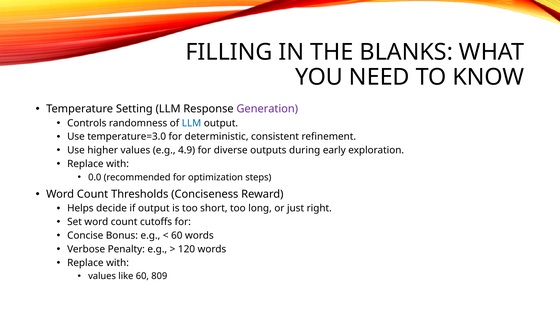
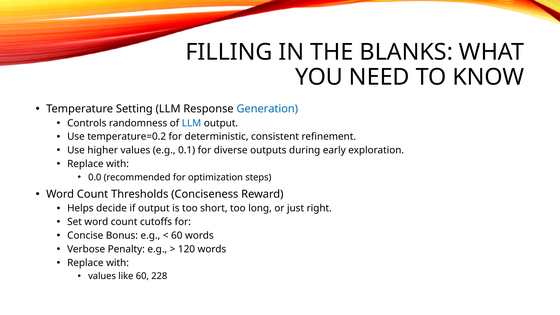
Generation colour: purple -> blue
temperature=3.0: temperature=3.0 -> temperature=0.2
4.9: 4.9 -> 0.1
809: 809 -> 228
